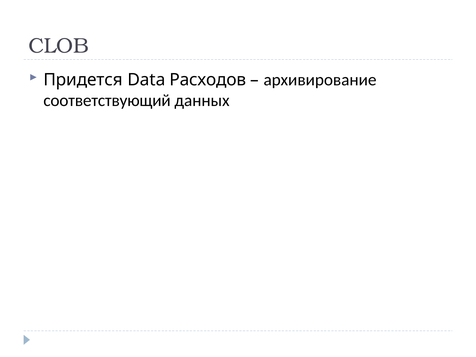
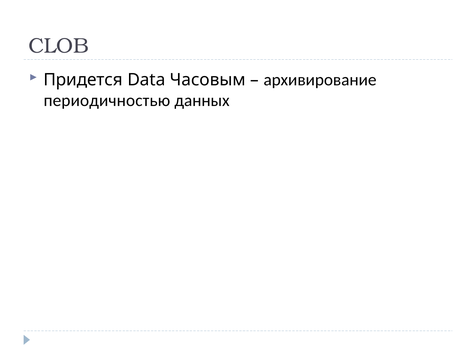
Расходов: Расходов -> Часовым
соответствующий: соответствующий -> периодичностью
